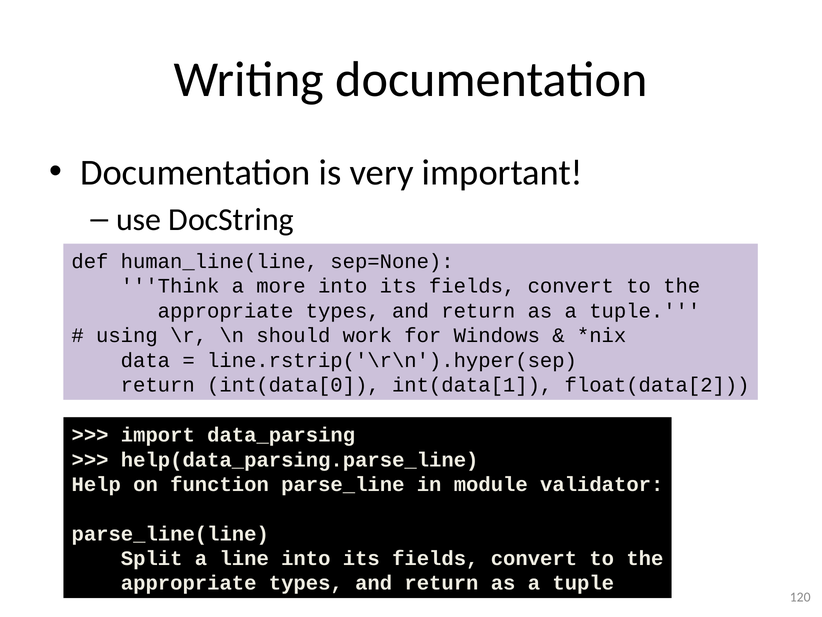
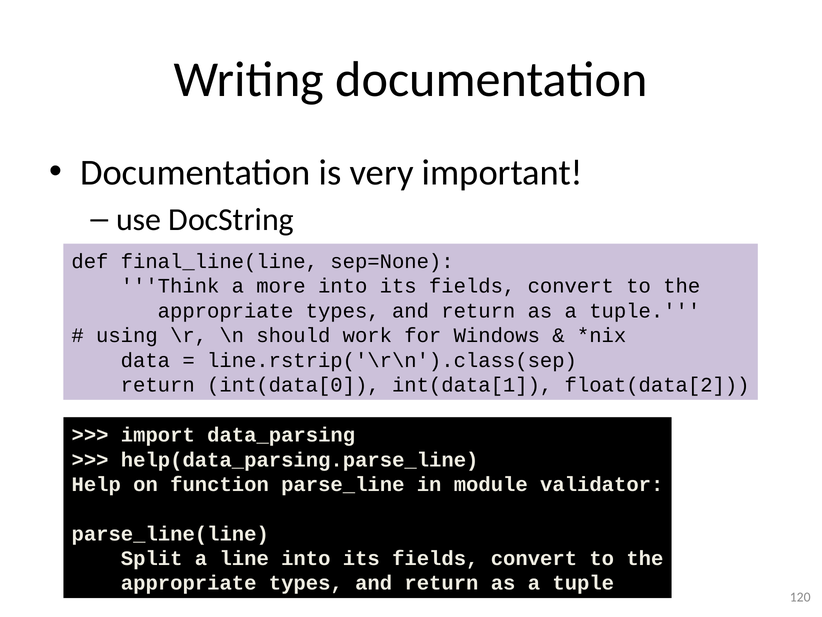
human_line(line: human_line(line -> final_line(line
line.rstrip('\r\n').hyper(sep: line.rstrip('\r\n').hyper(sep -> line.rstrip('\r\n').class(sep
